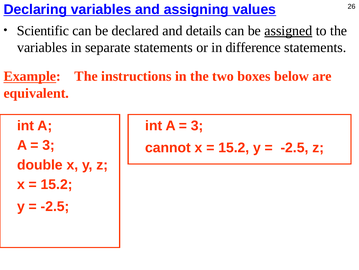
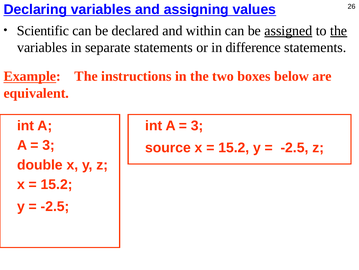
details: details -> within
the at (339, 31) underline: none -> present
cannot: cannot -> source
